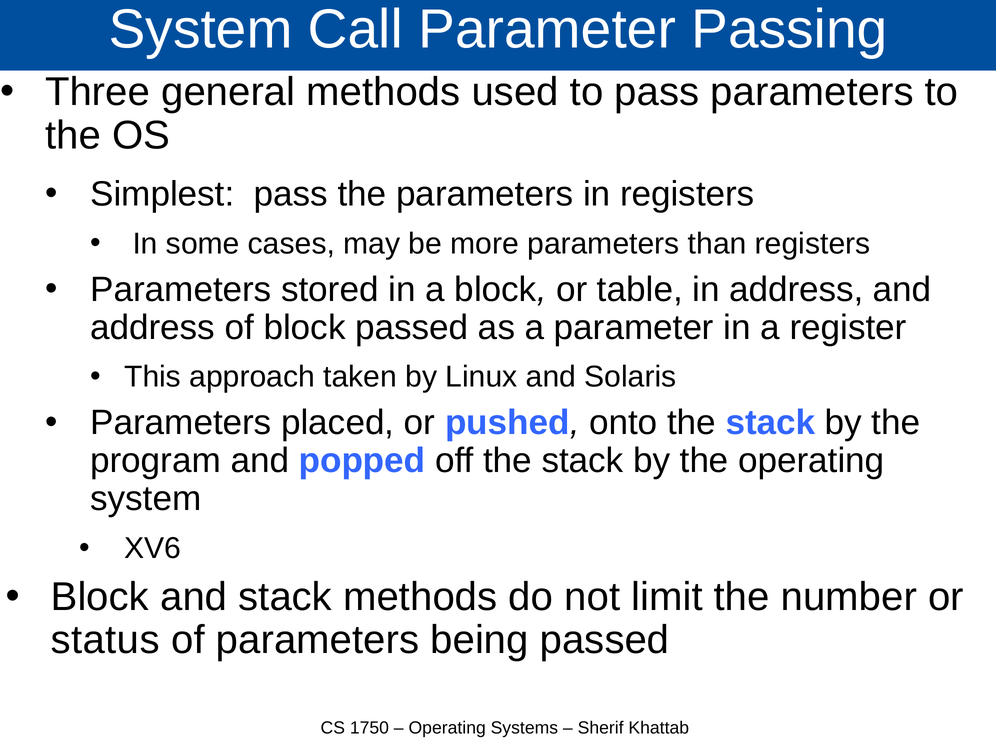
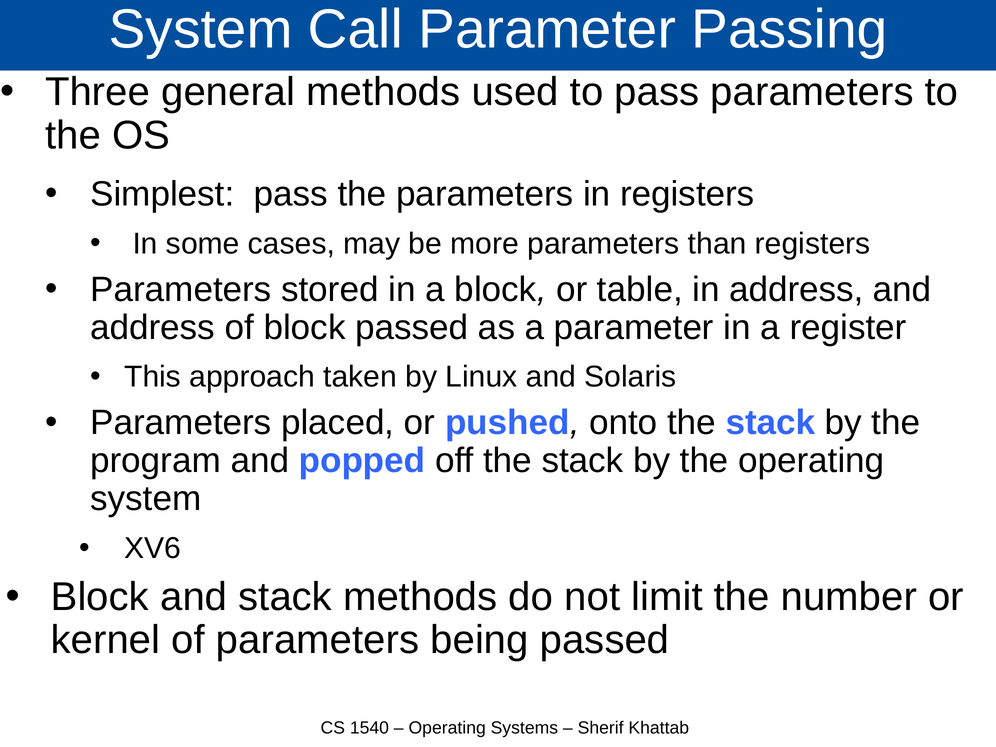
status: status -> kernel
1750: 1750 -> 1540
